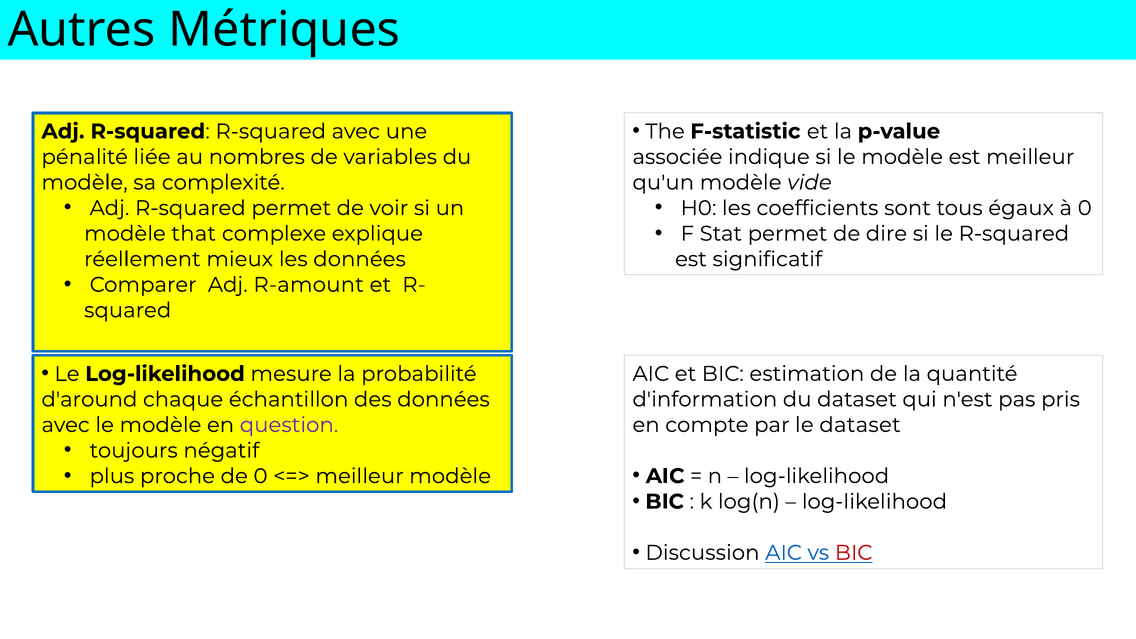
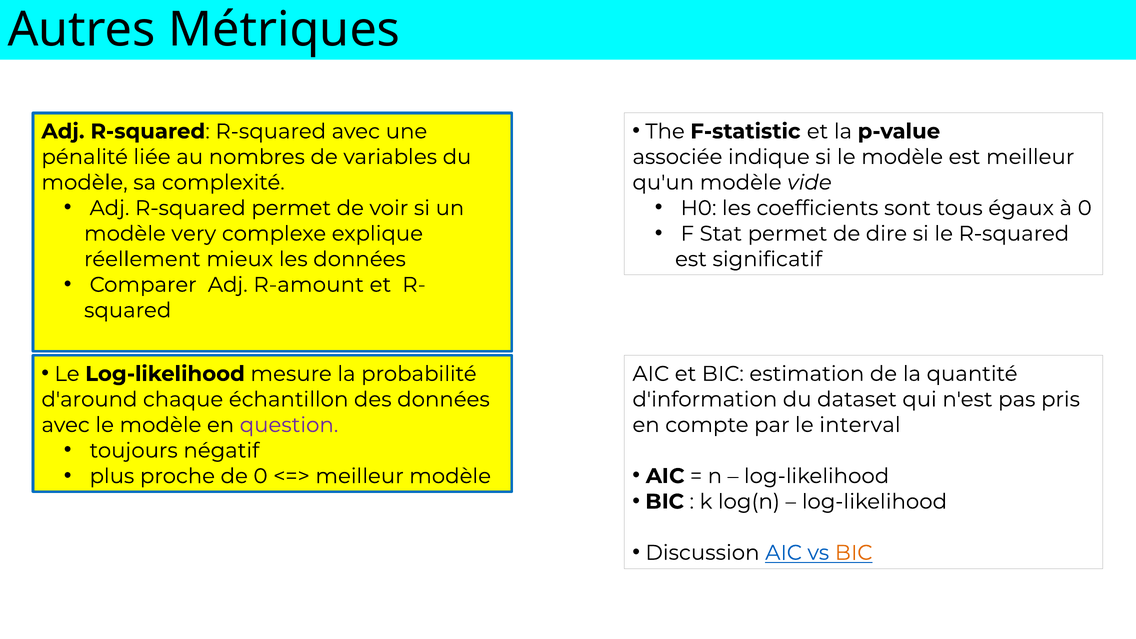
that: that -> very
le dataset: dataset -> interval
BIC at (854, 553) colour: red -> orange
